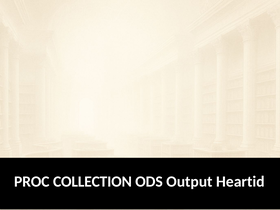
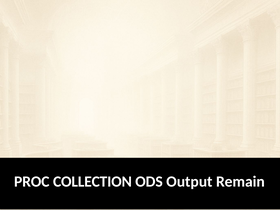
Heartid: Heartid -> Remain
